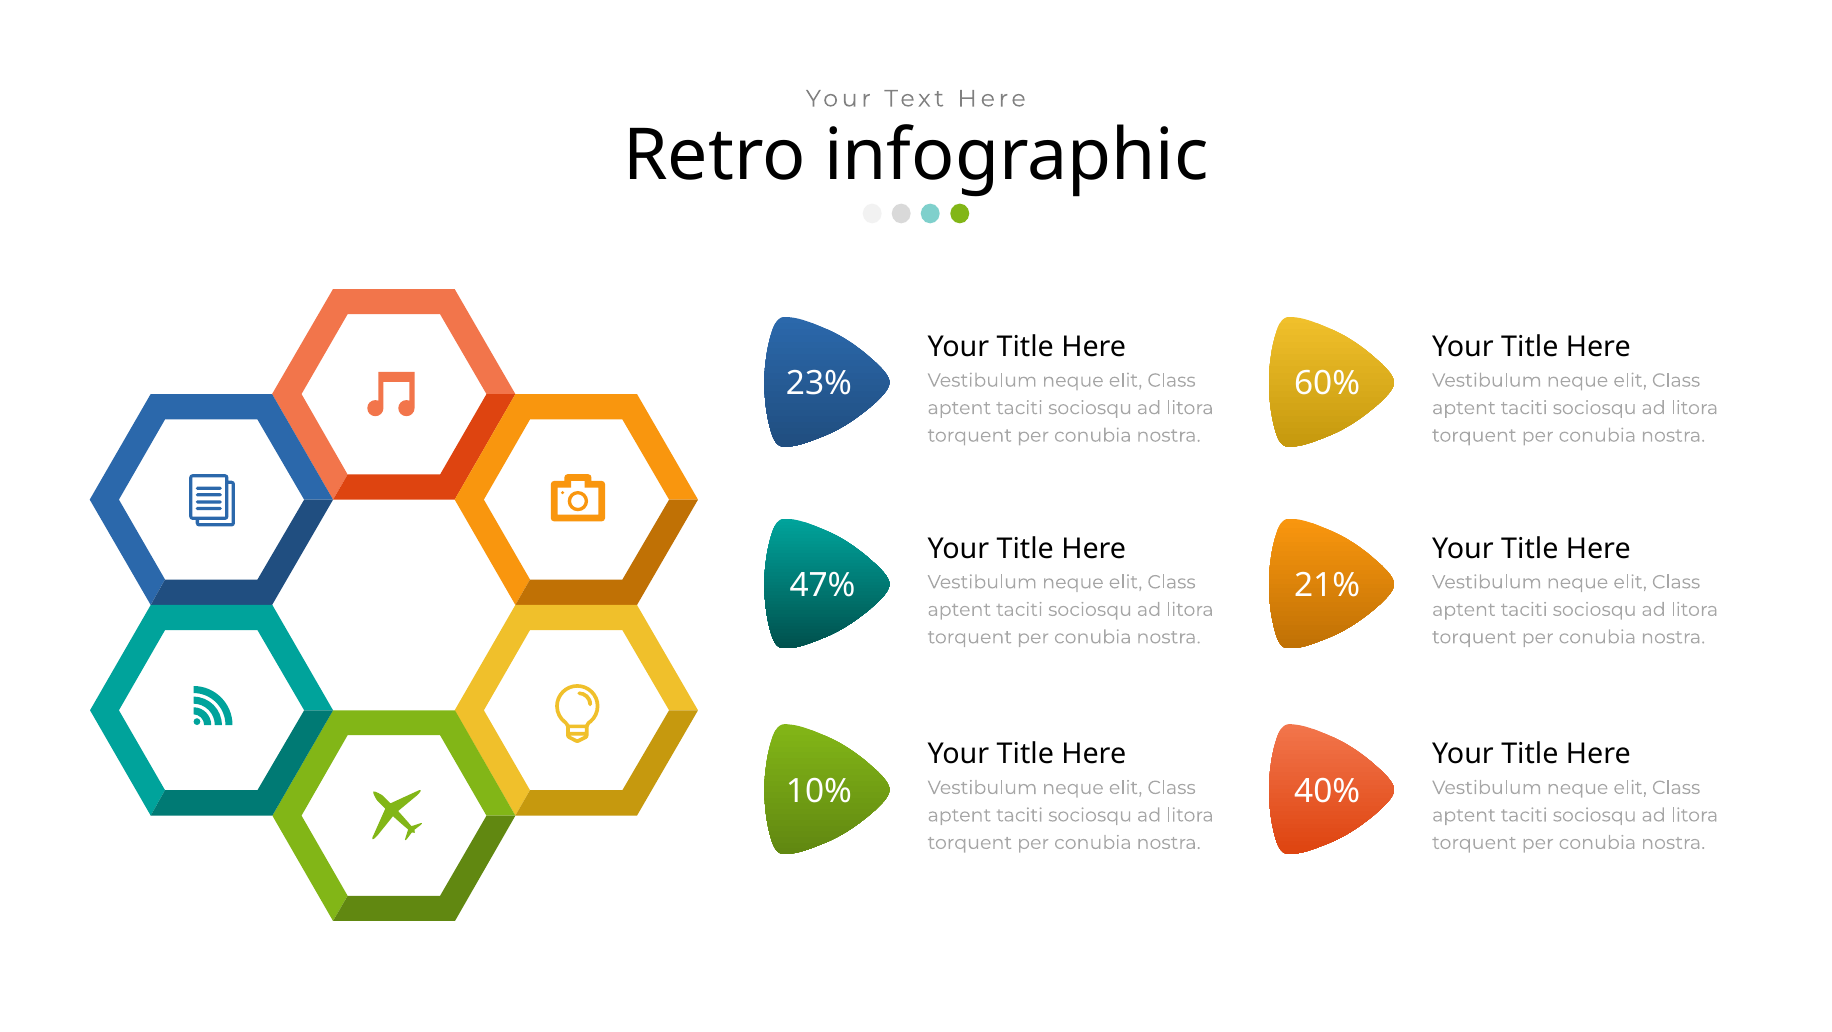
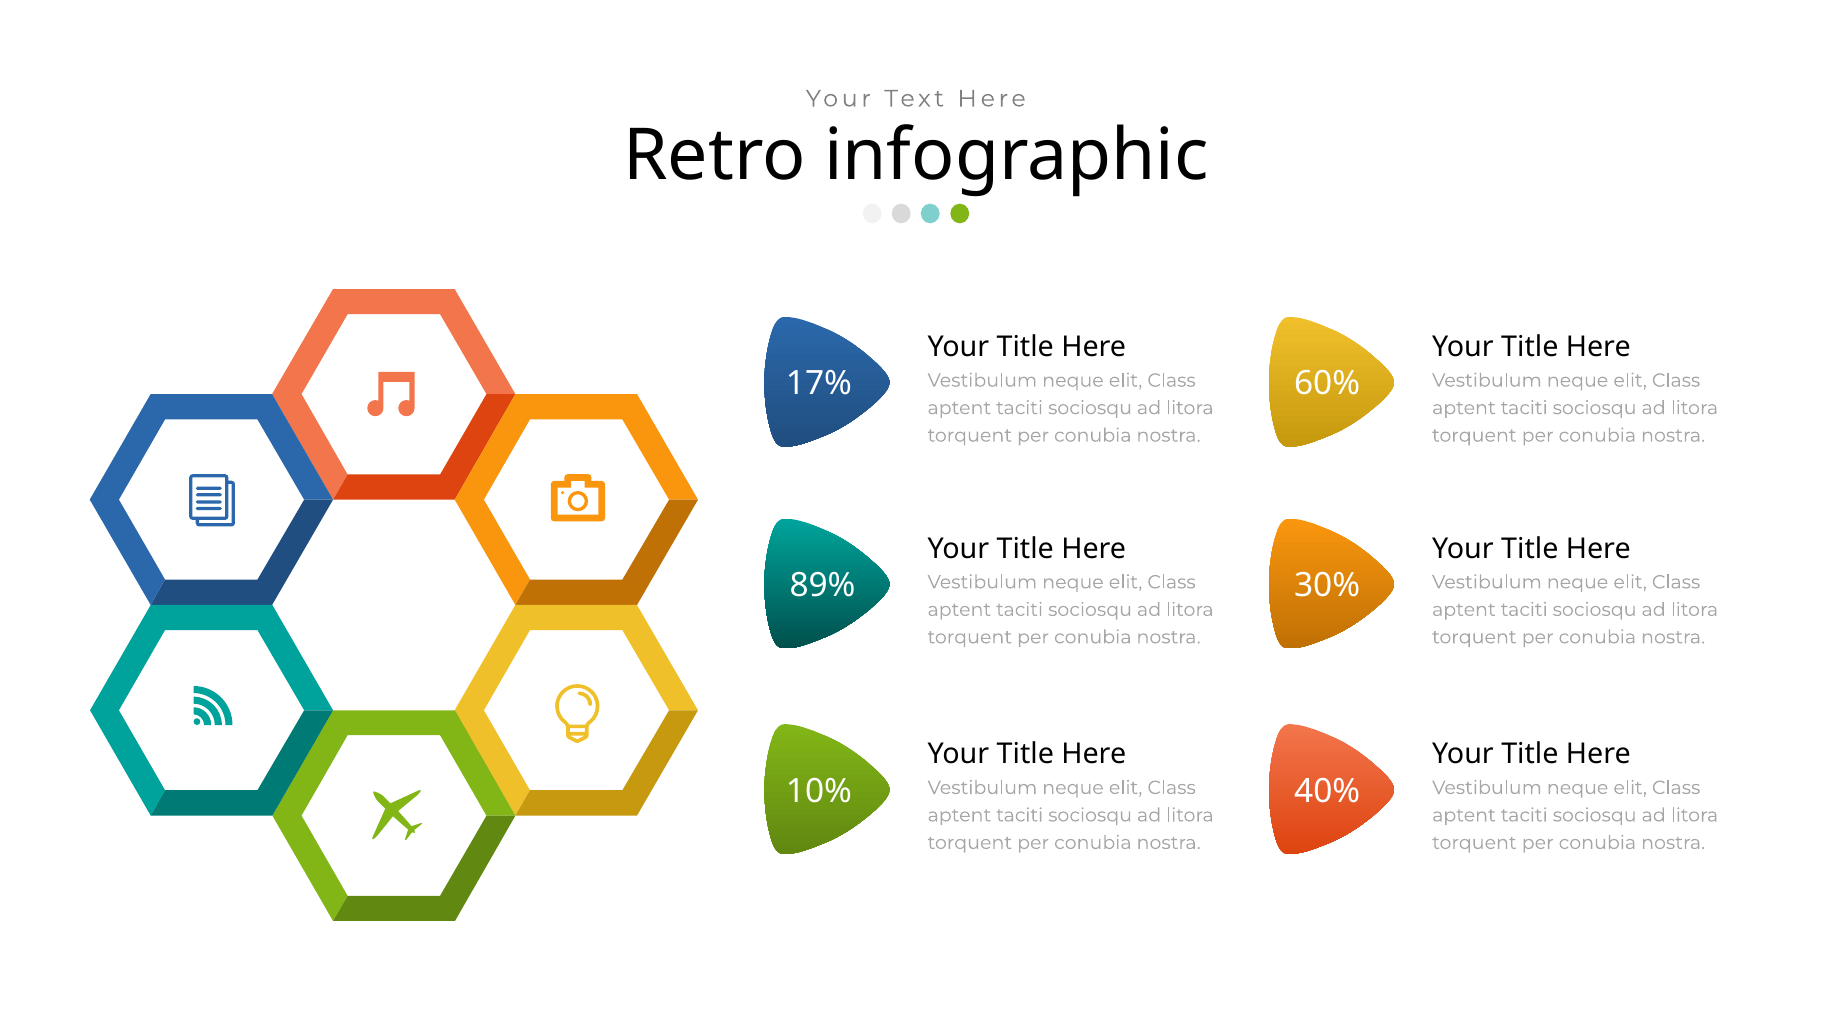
23%: 23% -> 17%
47%: 47% -> 89%
21%: 21% -> 30%
